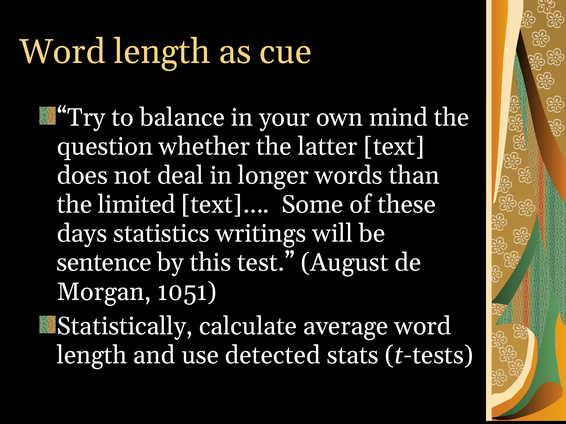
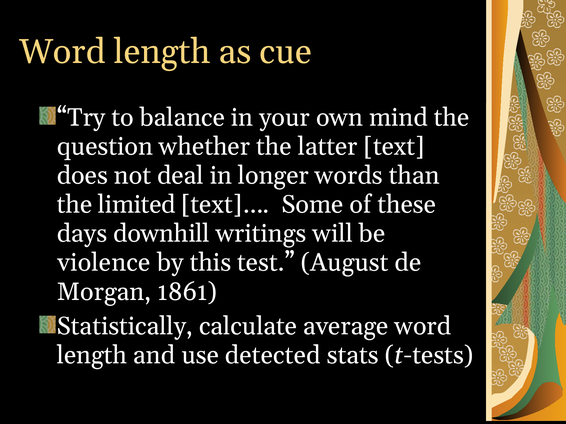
statistics: statistics -> downhill
sentence: sentence -> violence
1051: 1051 -> 1861
